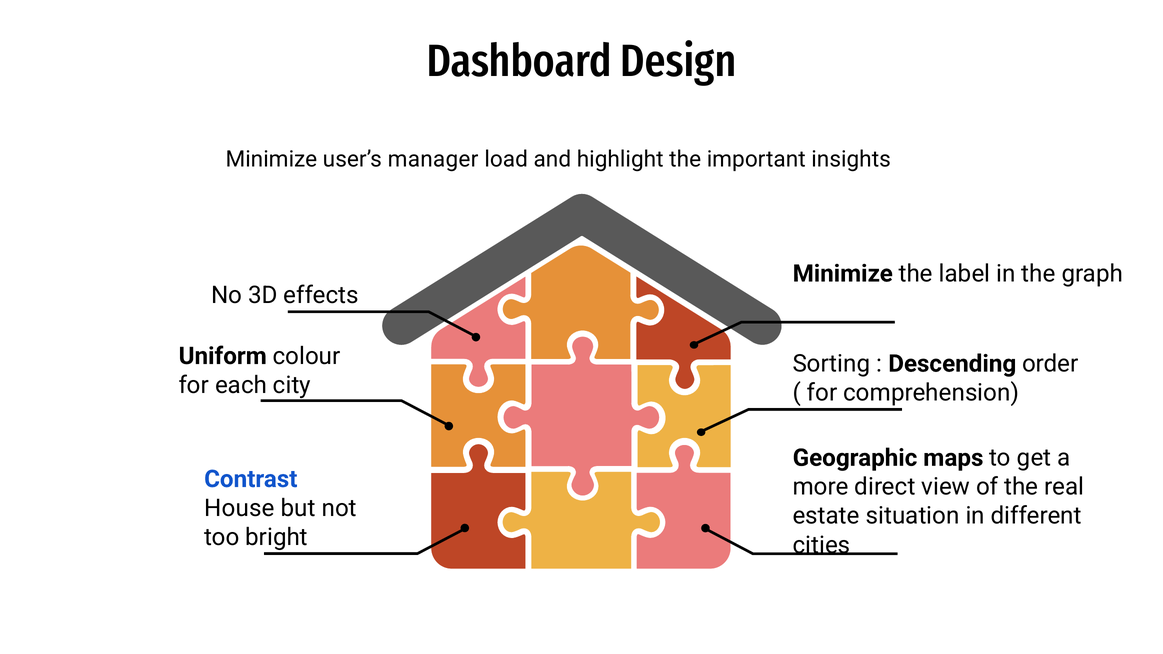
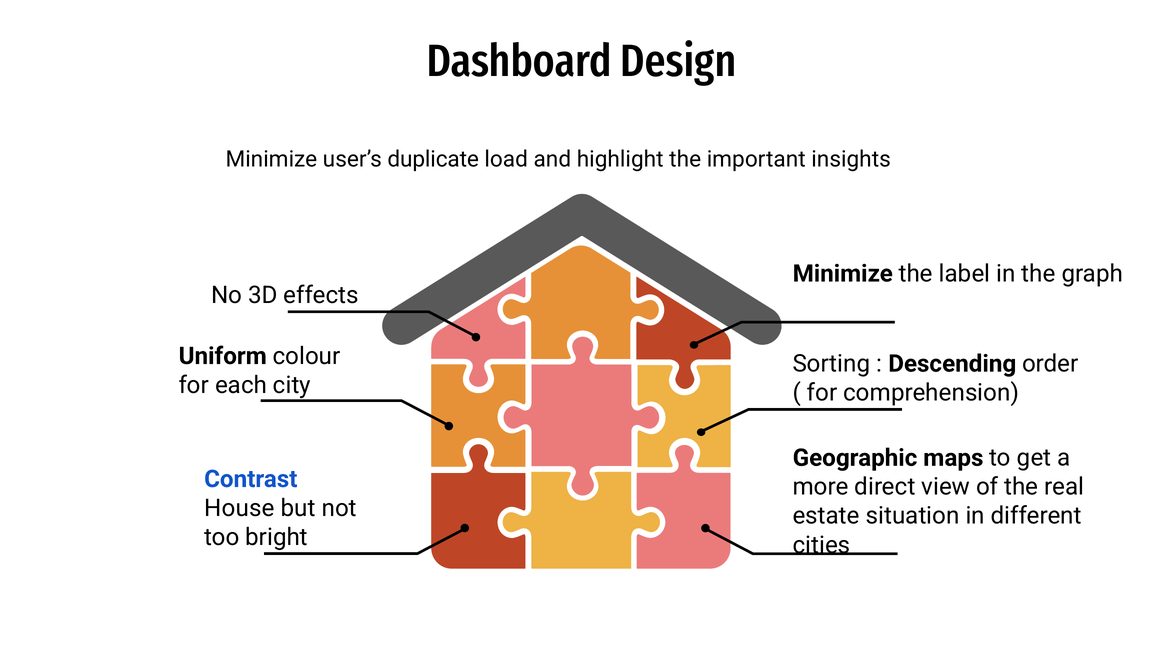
manager: manager -> duplicate
